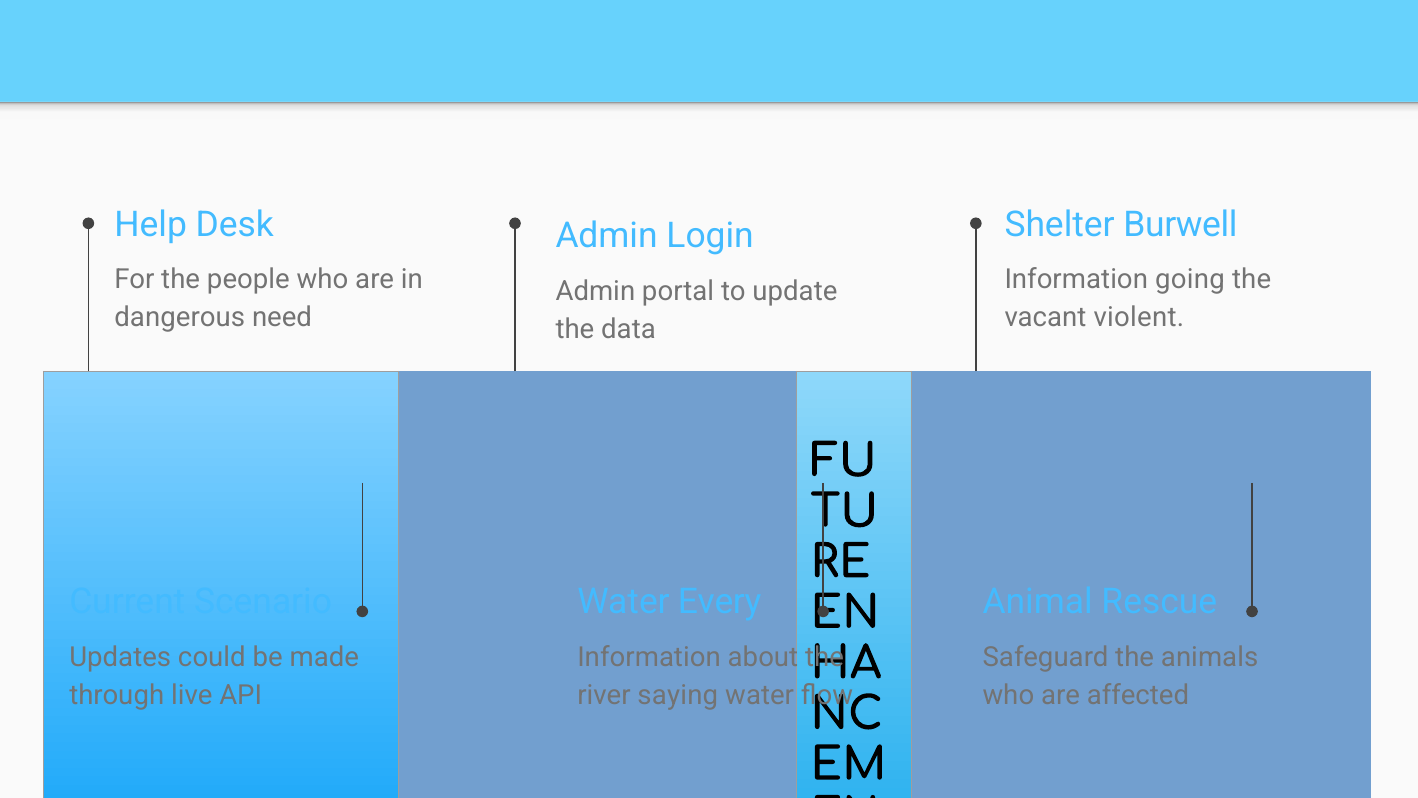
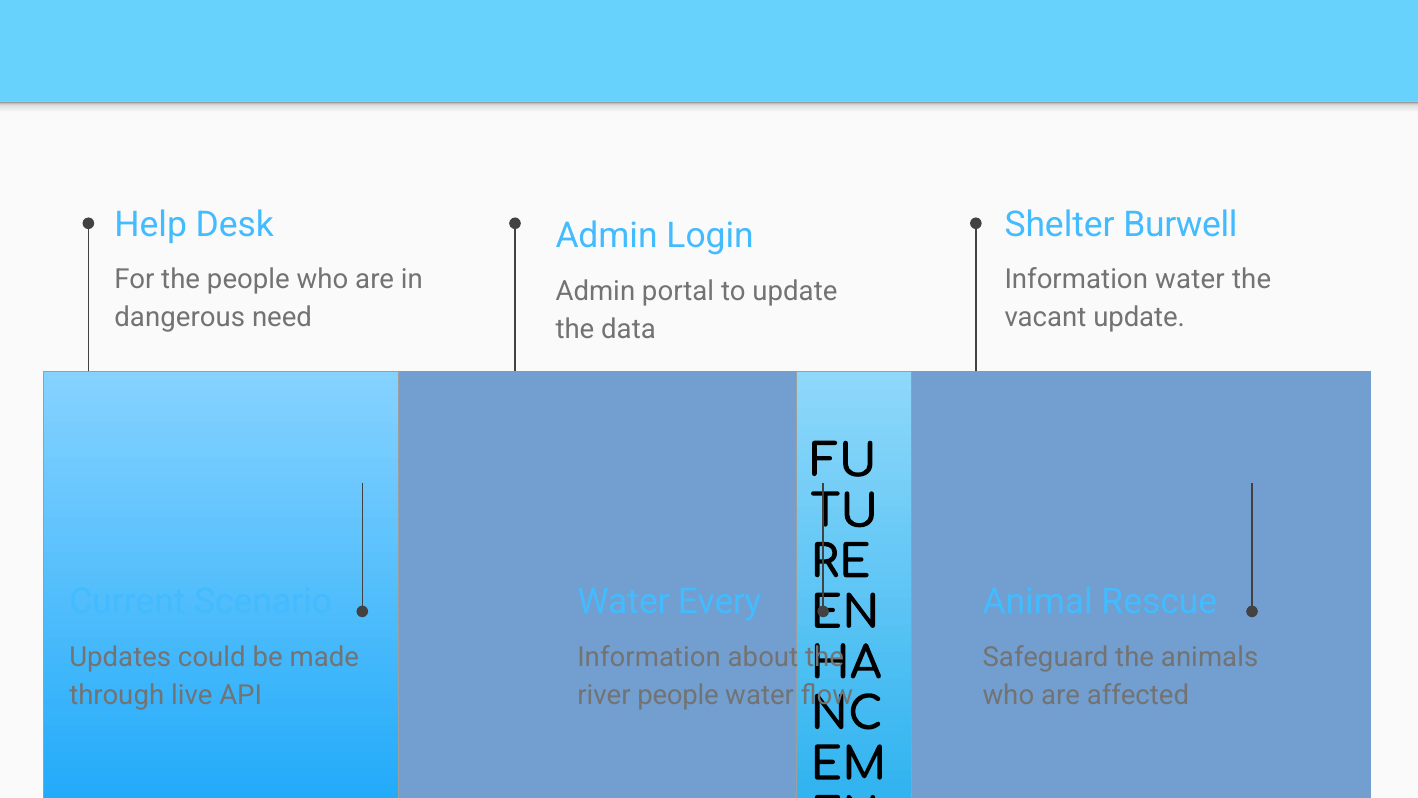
Information going: going -> water
vacant violent: violent -> update
river saying: saying -> people
